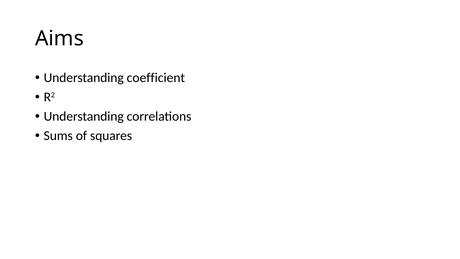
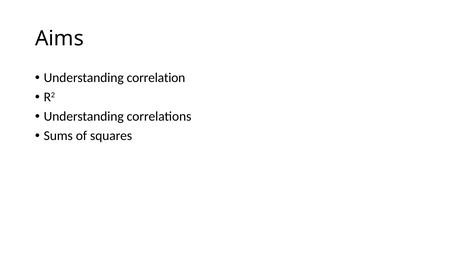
coefficient: coefficient -> correlation
